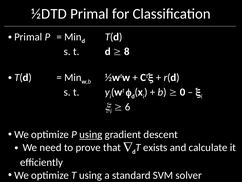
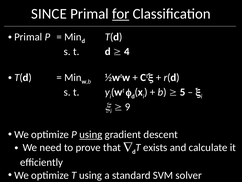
½DTD: ½DTD -> SINCE
for underline: none -> present
8: 8 -> 4
0: 0 -> 5
6: 6 -> 9
